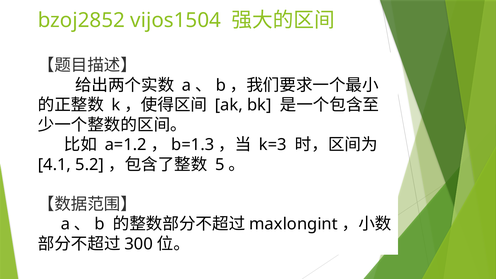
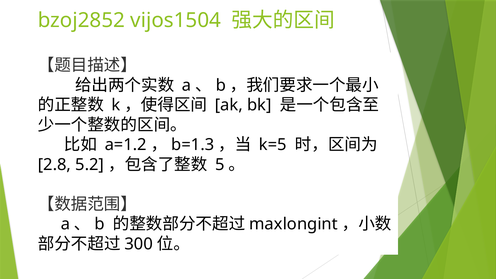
k=3: k=3 -> k=5
4.1: 4.1 -> 2.8
